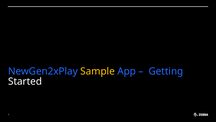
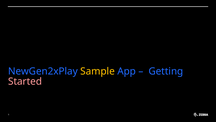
Started colour: white -> pink
